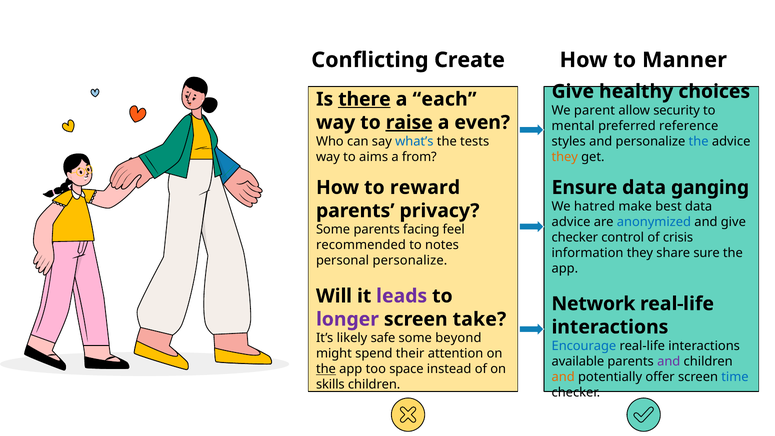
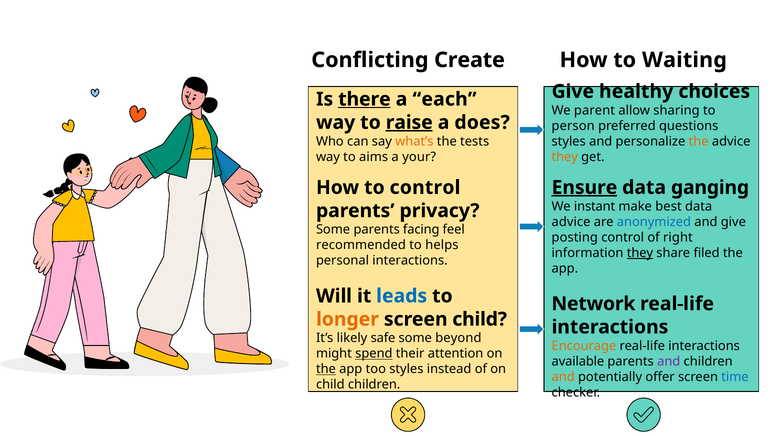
Manner: Manner -> Waiting
security: security -> sharing
even: even -> does
mental: mental -> person
reference: reference -> questions
what’s colour: blue -> orange
the at (699, 141) colour: blue -> orange
from: from -> your
to reward: reward -> control
Ensure underline: none -> present
hatred: hatred -> instant
checker at (575, 237): checker -> posting
crisis: crisis -> right
notes: notes -> helps
they at (640, 253) underline: none -> present
sure: sure -> filed
personal personalize: personalize -> interactions
leads colour: purple -> blue
longer colour: purple -> orange
screen take: take -> child
Encourage colour: blue -> orange
spend underline: none -> present
too space: space -> styles
skills at (330, 385): skills -> child
